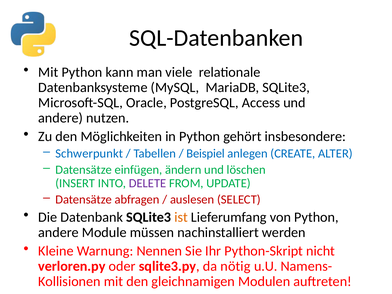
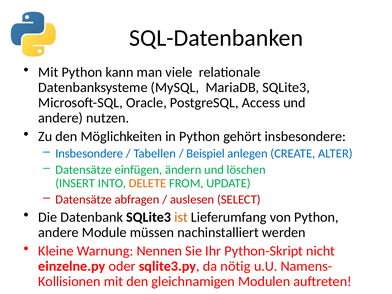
Schwerpunkt at (89, 153): Schwerpunkt -> Insbesondere
DELETE colour: purple -> orange
verloren.py: verloren.py -> einzelne.py
